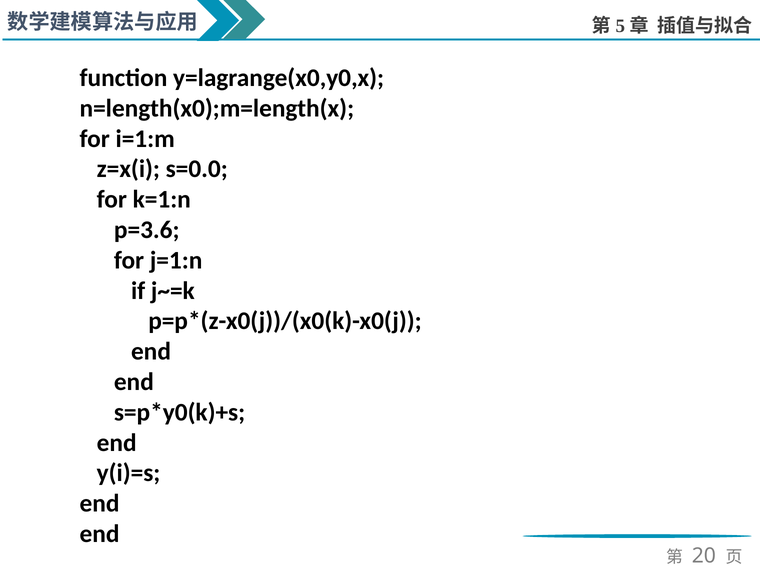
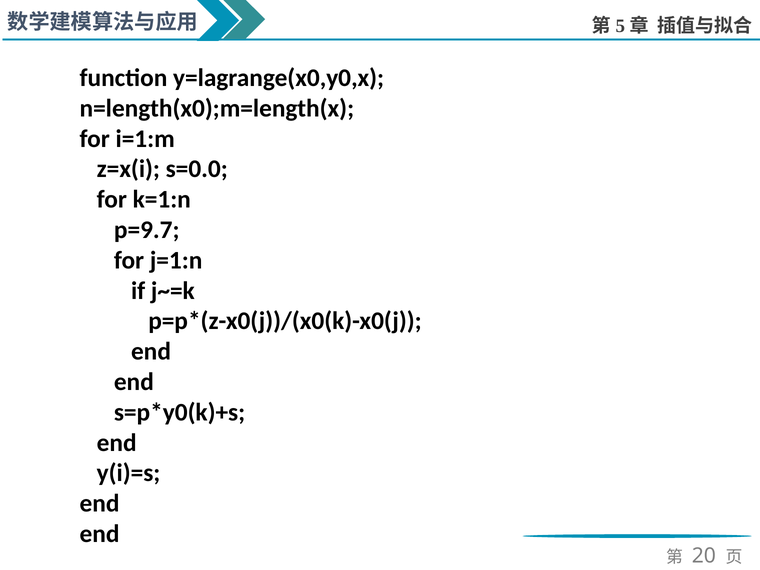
p=3.6: p=3.6 -> p=9.7
